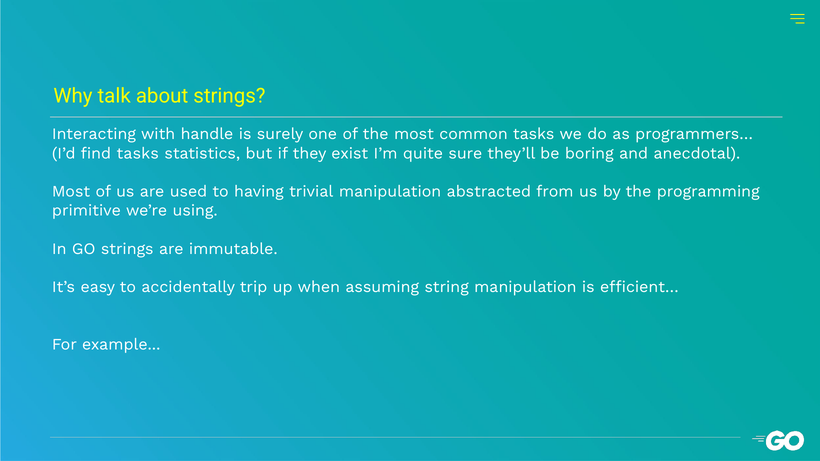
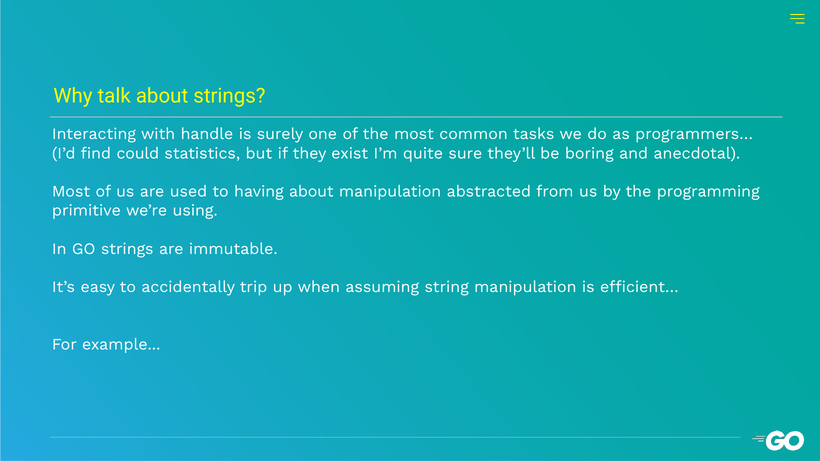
find tasks: tasks -> could
having trivial: trivial -> about
